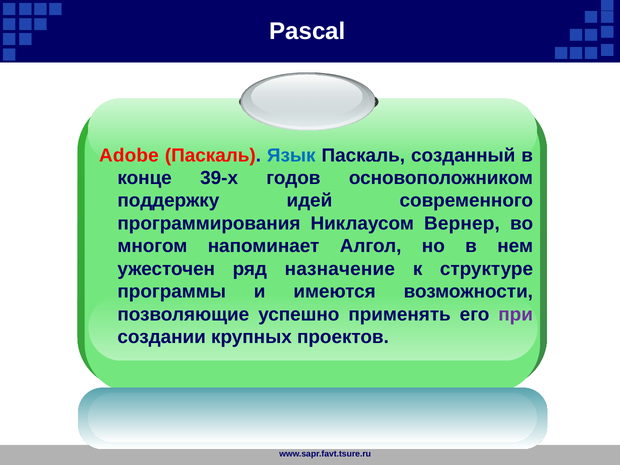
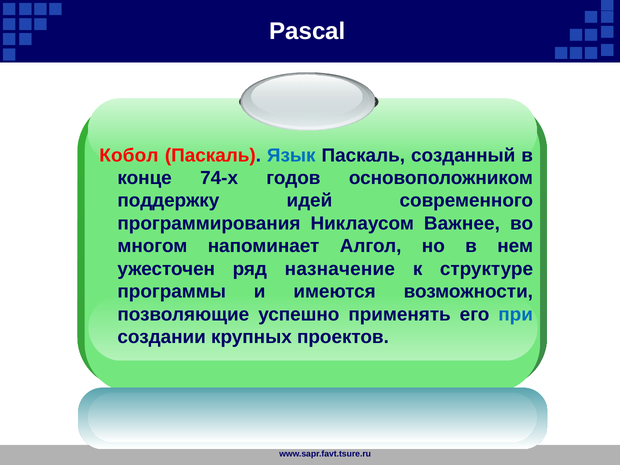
Adobe: Adobe -> Кобол
39-х: 39-х -> 74-х
Вернер: Вернер -> Важнее
при colour: purple -> blue
